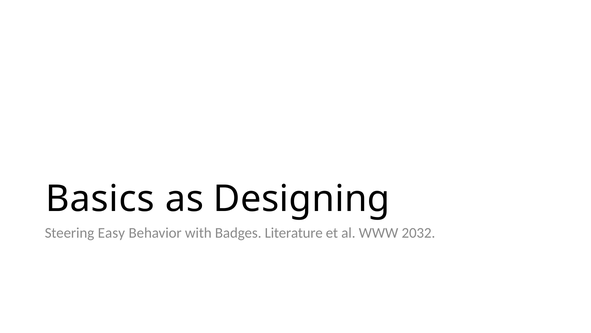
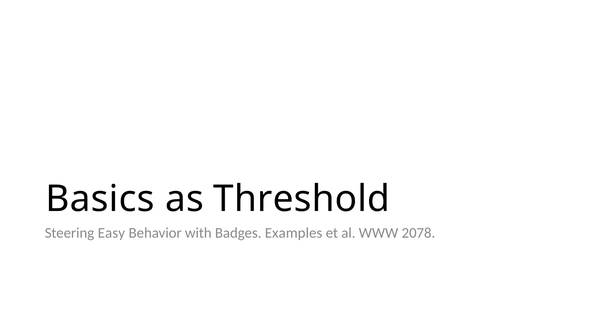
Designing: Designing -> Threshold
Literature: Literature -> Examples
2032: 2032 -> 2078
